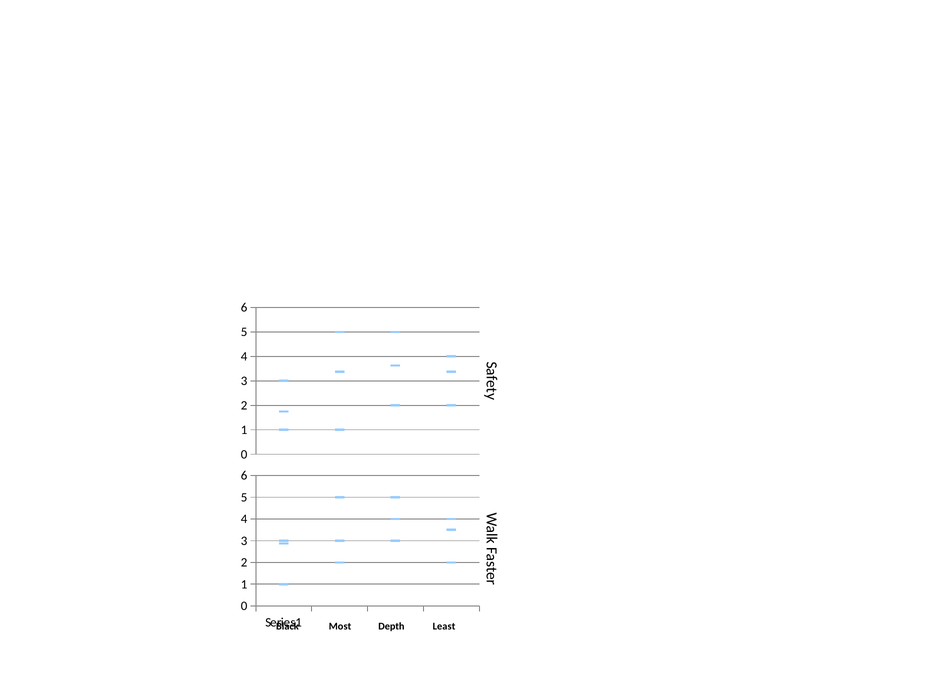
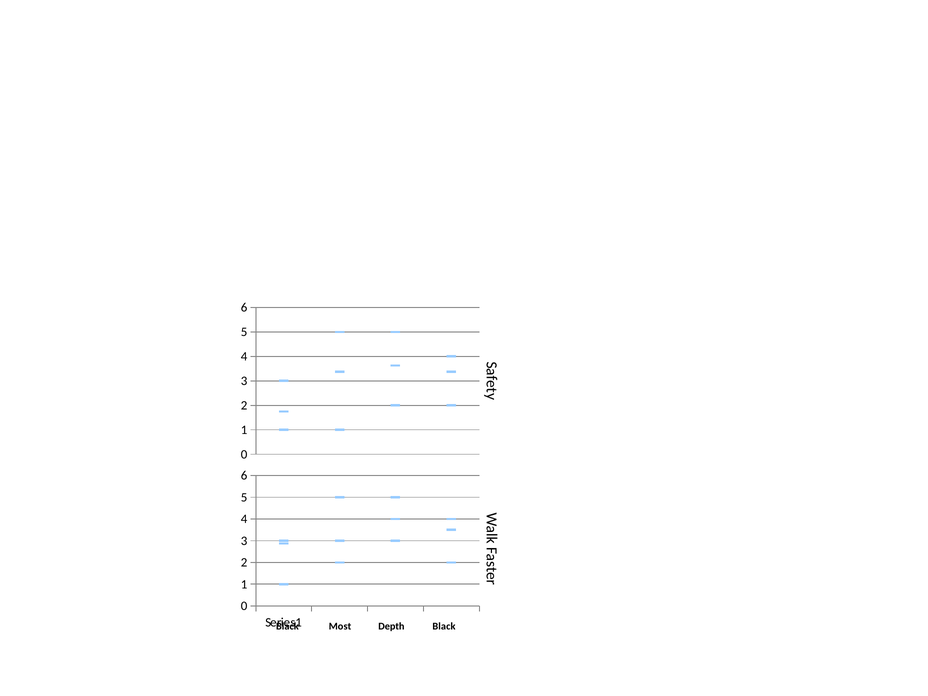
Depth Least: Least -> Black
